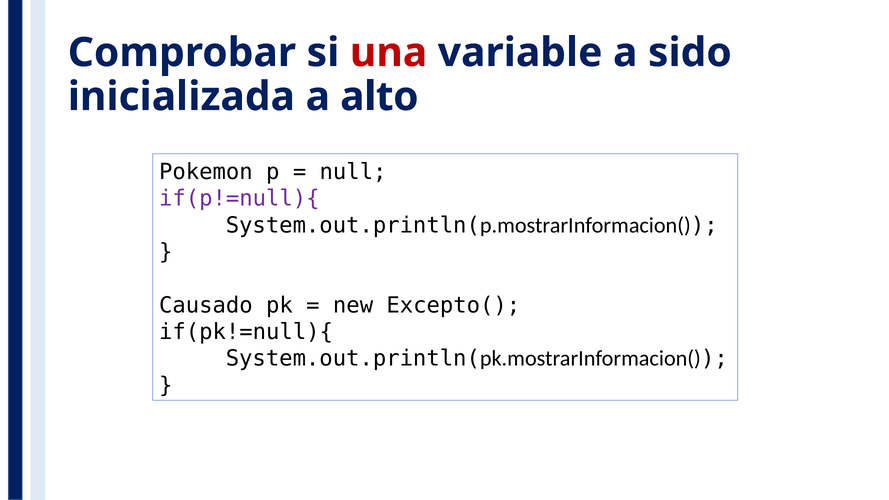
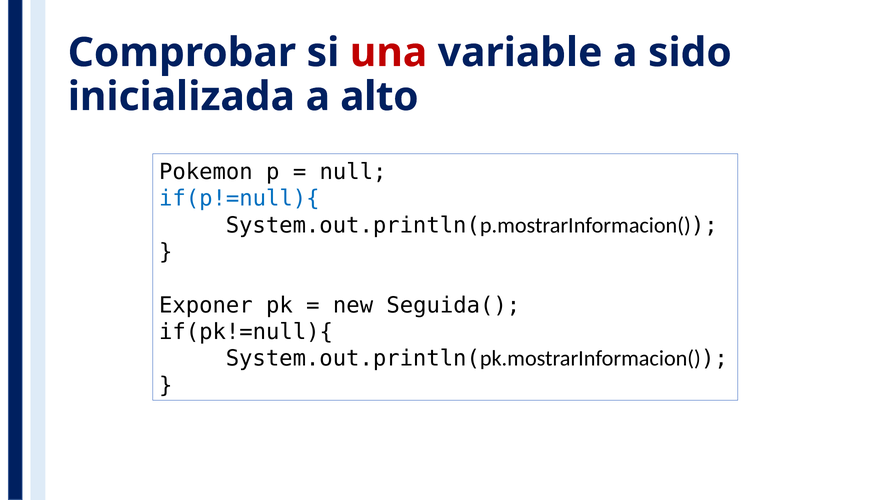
if(p!=null){ colour: purple -> blue
Causado: Causado -> Exponer
Excepto(: Excepto( -> Seguida(
